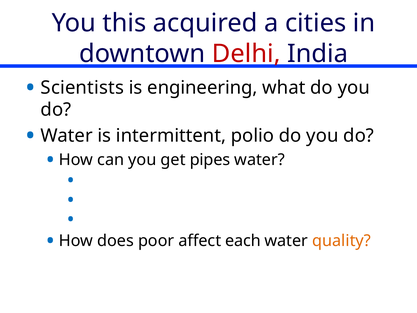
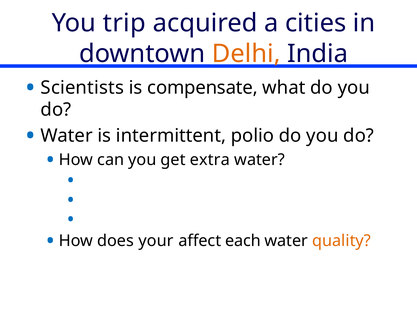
this: this -> trip
Delhi colour: red -> orange
engineering: engineering -> compensate
pipes: pipes -> extra
poor: poor -> your
